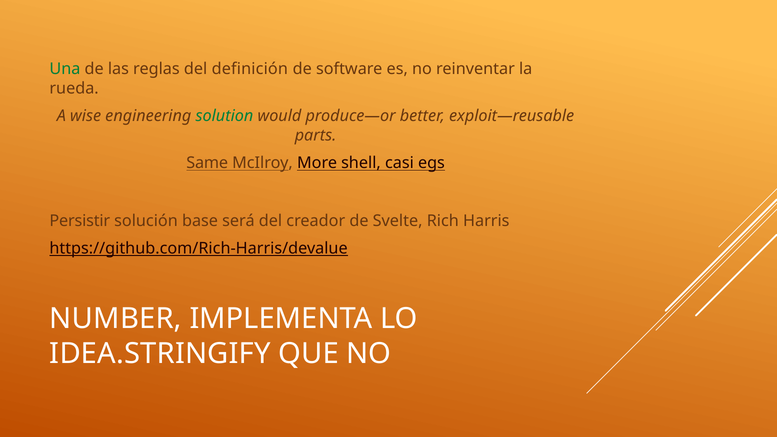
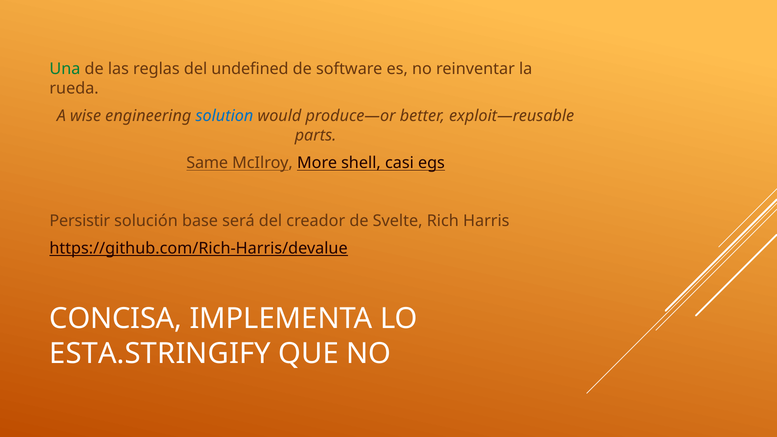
definición: definición -> undefined
solution colour: green -> blue
NUMBER: NUMBER -> CONCISA
IDEA.STRINGIFY: IDEA.STRINGIFY -> ESTA.STRINGIFY
